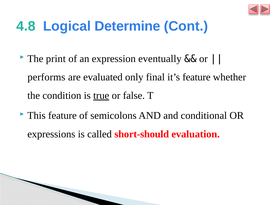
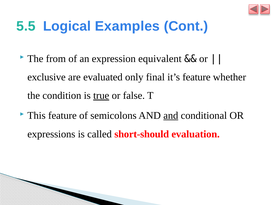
4.8: 4.8 -> 5.5
Determine: Determine -> Examples
print: print -> from
eventually: eventually -> equivalent
performs: performs -> exclusive
and at (171, 116) underline: none -> present
